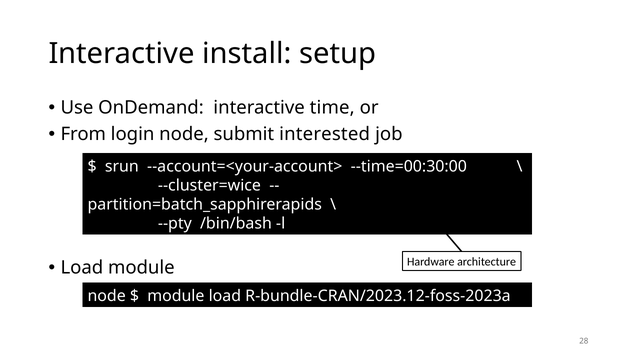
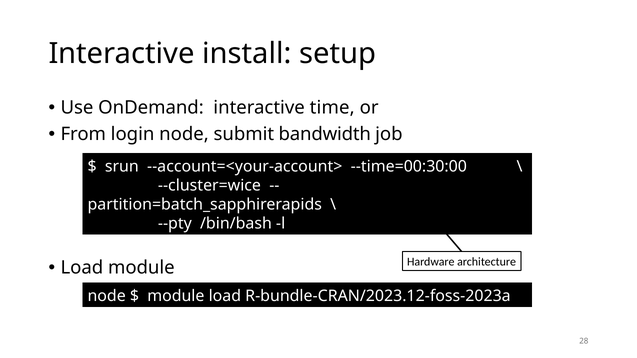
interested: interested -> bandwidth
